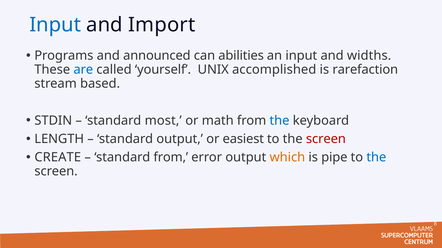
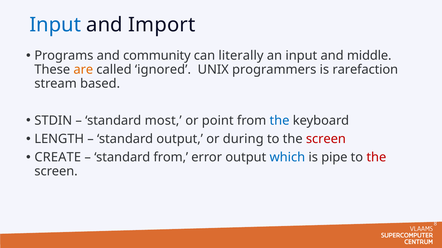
announced: announced -> community
abilities: abilities -> literally
widths: widths -> middle
are colour: blue -> orange
yourself: yourself -> ignored
accomplished: accomplished -> programmers
math: math -> point
easiest: easiest -> during
which colour: orange -> blue
the at (376, 158) colour: blue -> red
